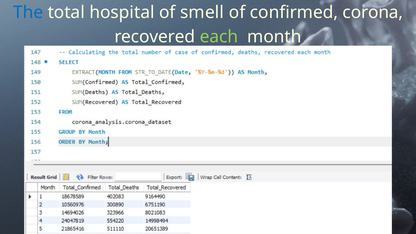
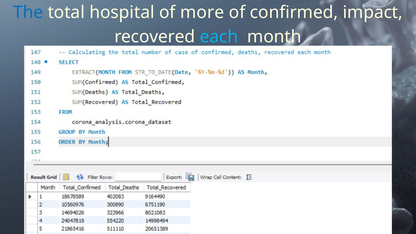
smell: smell -> more
corona: corona -> impact
each colour: light green -> light blue
